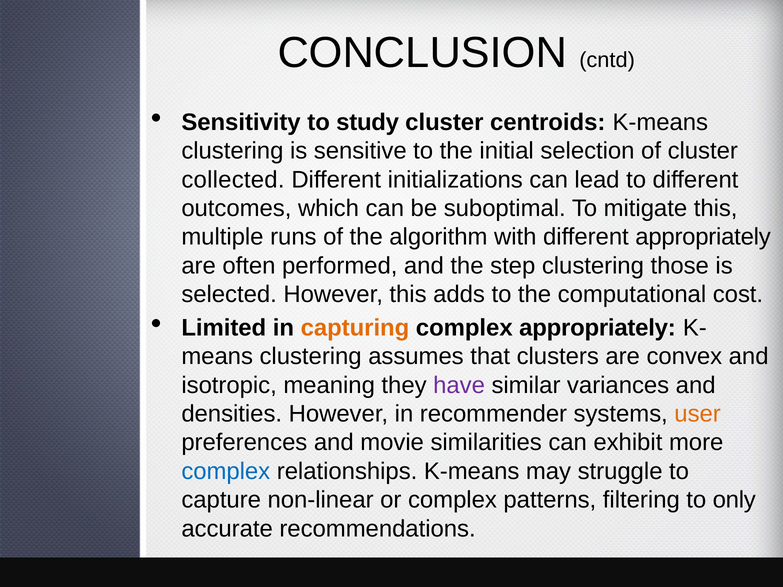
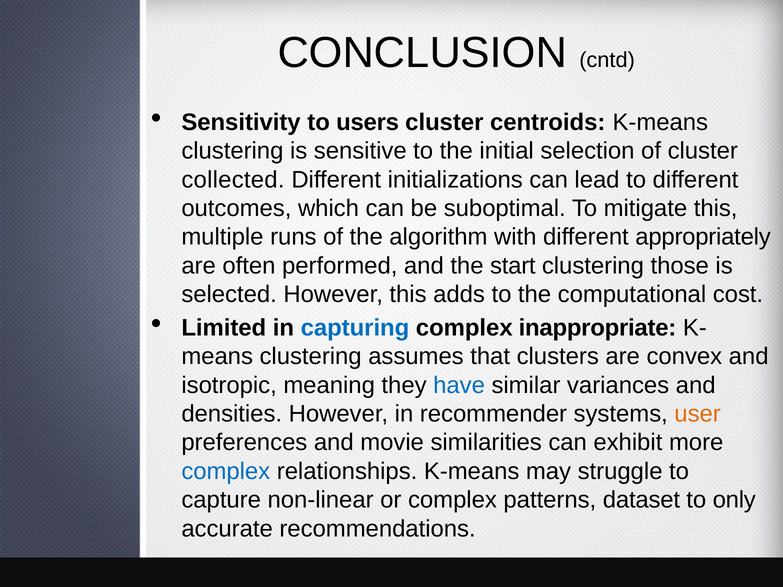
study: study -> users
step: step -> start
capturing colour: orange -> blue
complex appropriately: appropriately -> inappropriate
have colour: purple -> blue
filtering: filtering -> dataset
